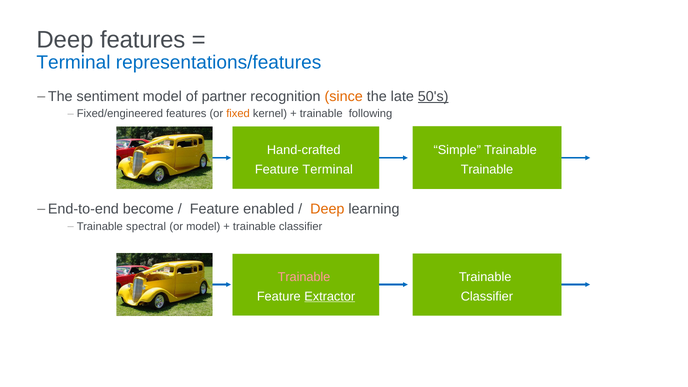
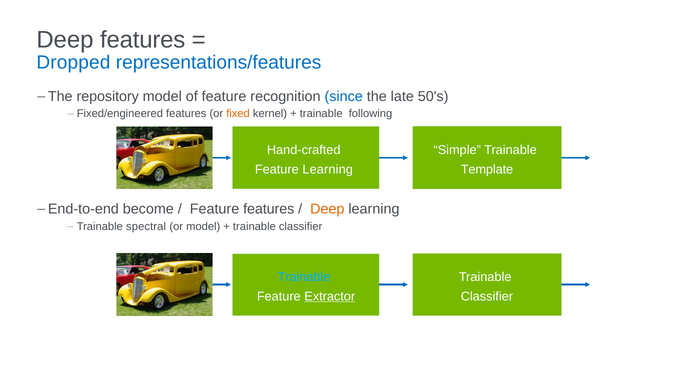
Terminal at (73, 62): Terminal -> Dropped
sentiment: sentiment -> repository
of partner: partner -> feature
since colour: orange -> blue
50's underline: present -> none
Feature Terminal: Terminal -> Learning
Trainable at (487, 170): Trainable -> Template
Feature enabled: enabled -> features
Trainable at (304, 277) colour: pink -> light blue
